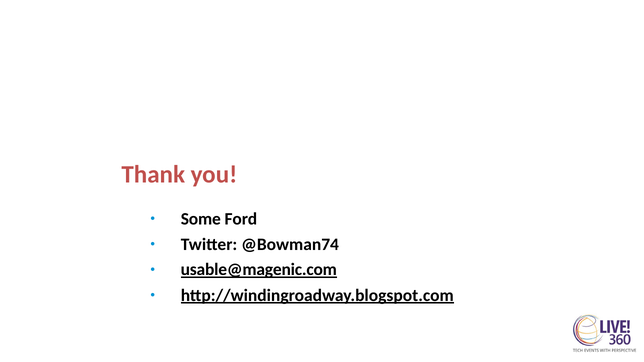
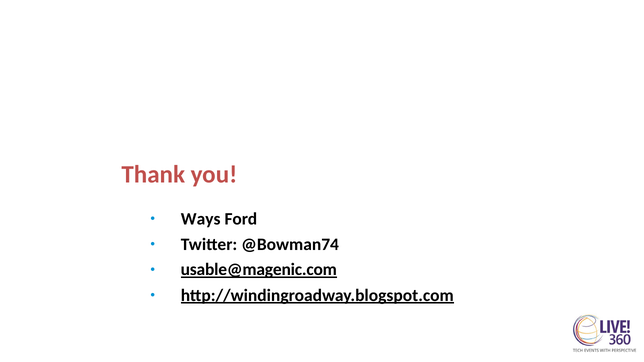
Some: Some -> Ways
